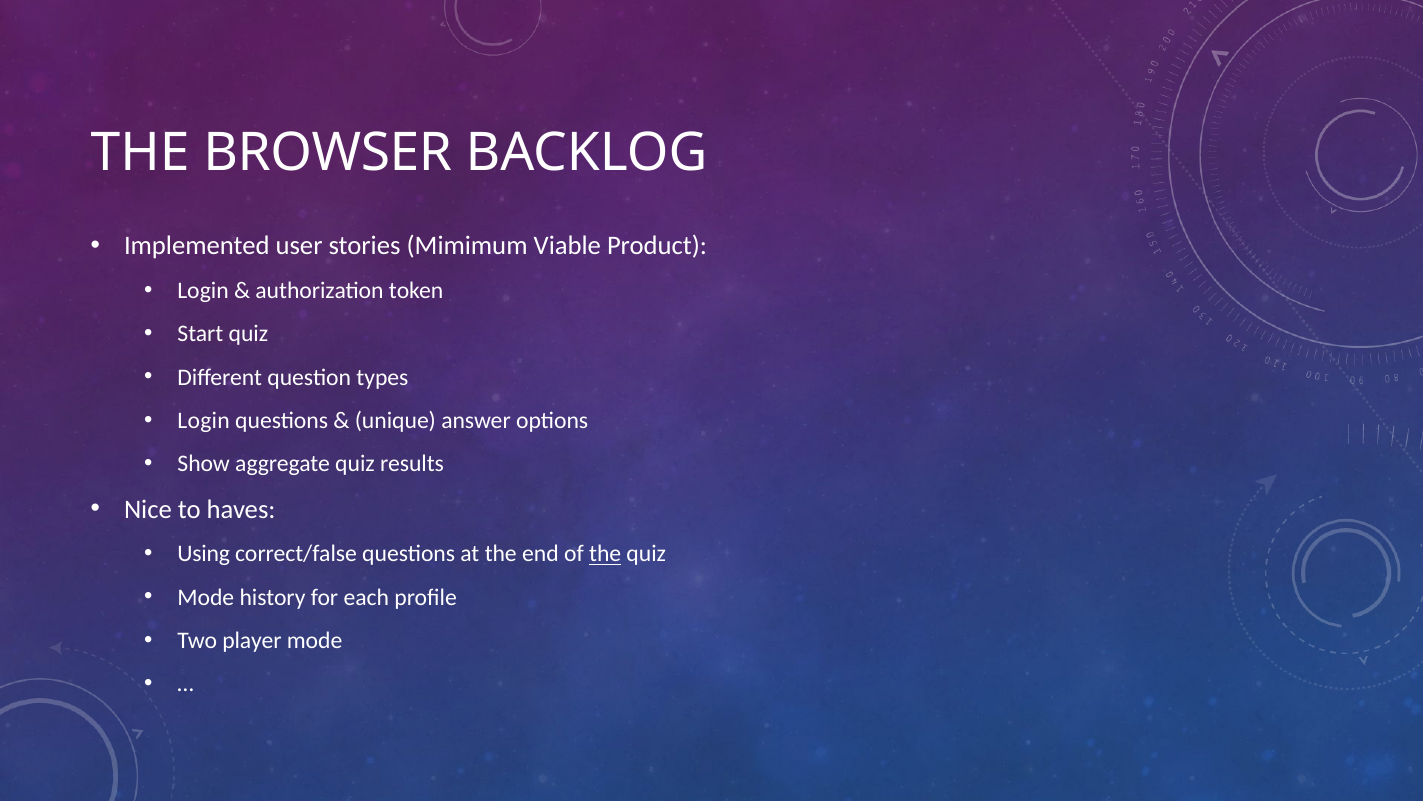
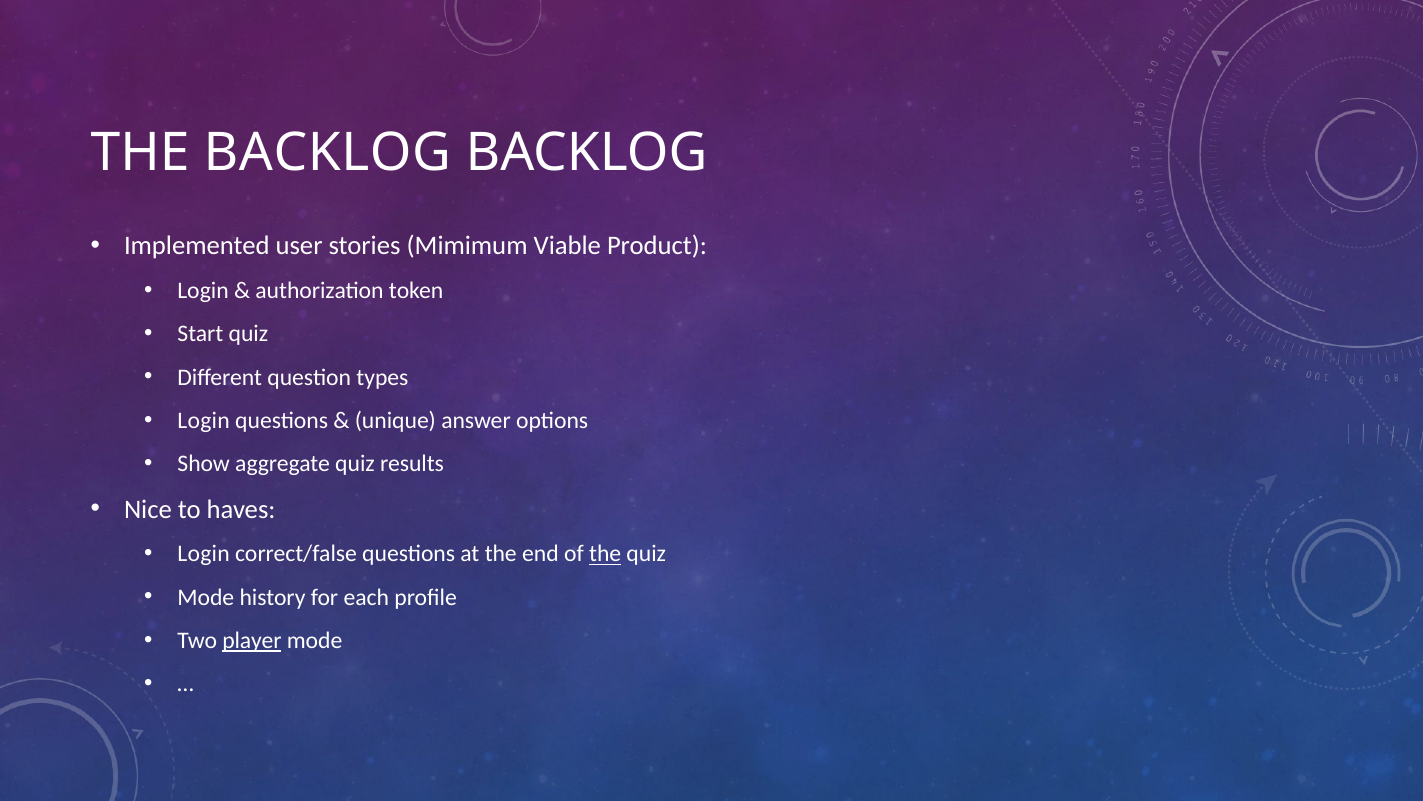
THE BROWSER: BROWSER -> BACKLOG
Using at (204, 554): Using -> Login
player underline: none -> present
